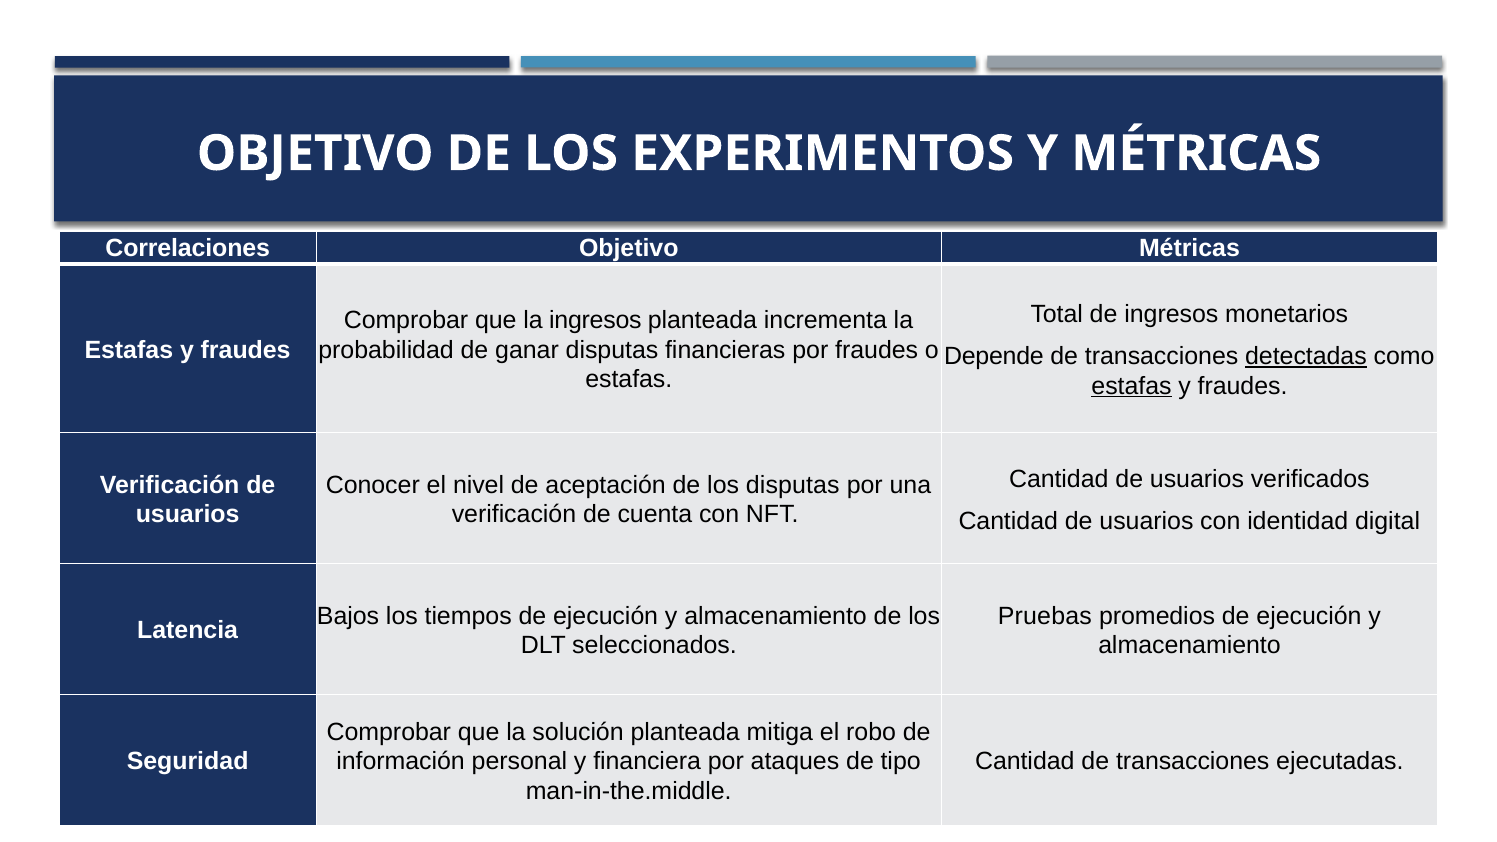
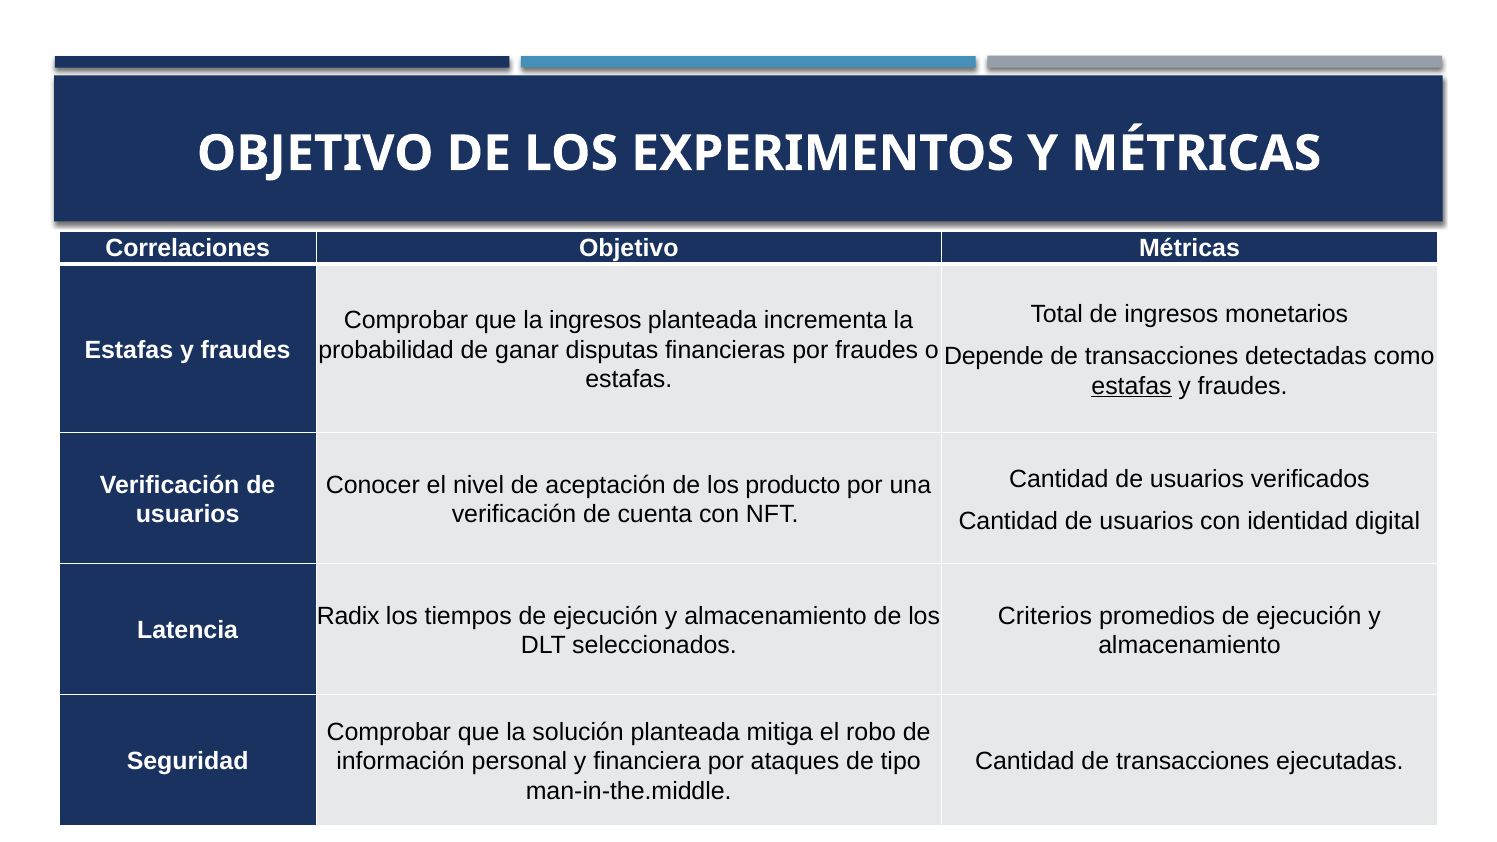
detectadas underline: present -> none
los disputas: disputas -> producto
Bajos: Bajos -> Radix
Pruebas: Pruebas -> Criterios
